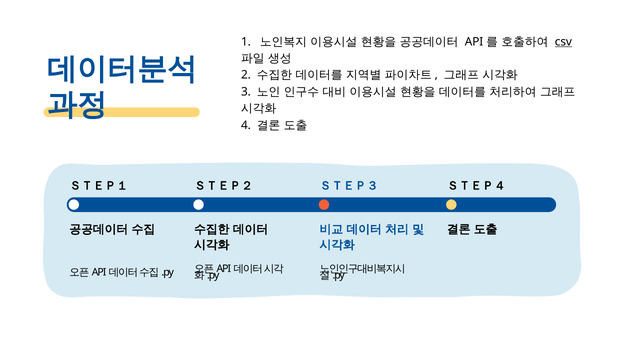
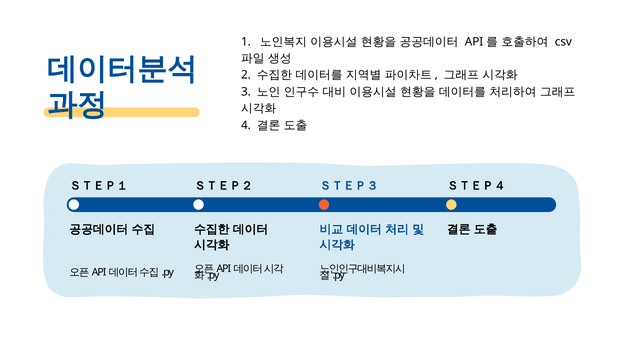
csv underline: present -> none
